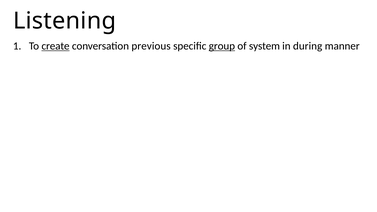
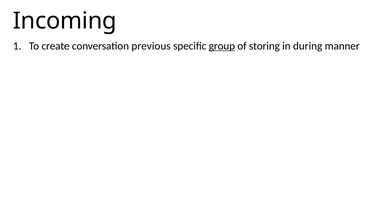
Listening: Listening -> Incoming
create underline: present -> none
system: system -> storing
